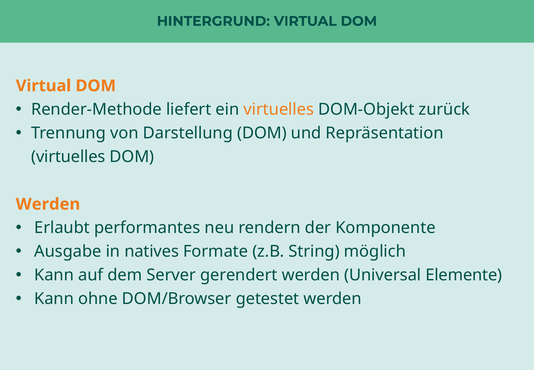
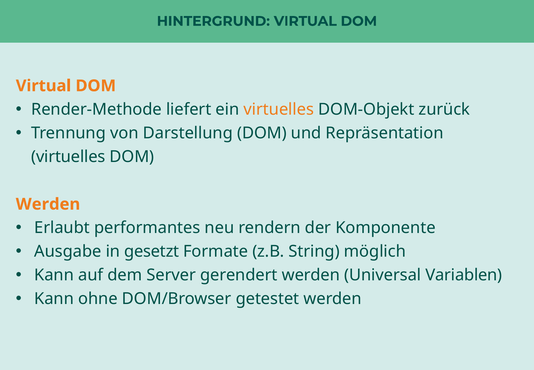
natives: natives -> gesetzt
Elemente: Elemente -> Variablen
